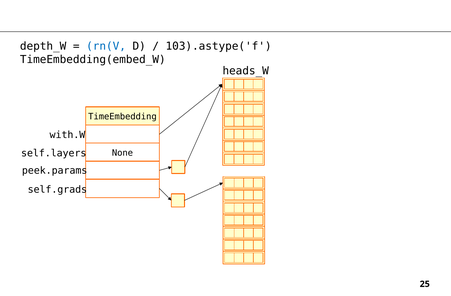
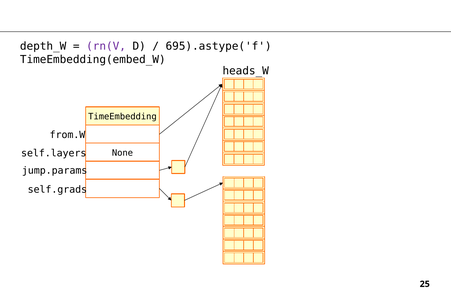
rn(V colour: blue -> purple
103).astype('f: 103).astype('f -> 695).astype('f
with.W: with.W -> from.W
peek.params: peek.params -> jump.params
